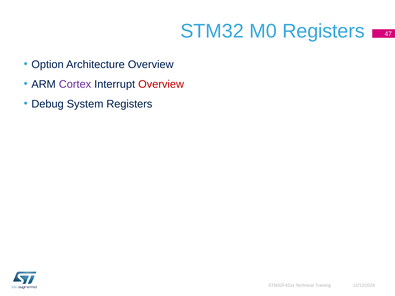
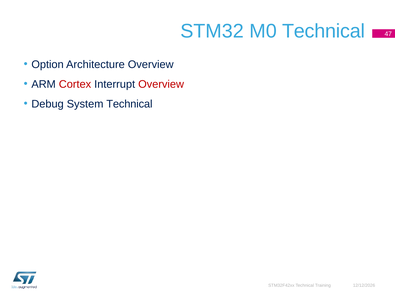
M0 Registers: Registers -> Technical
Cortex colour: purple -> red
System Registers: Registers -> Technical
